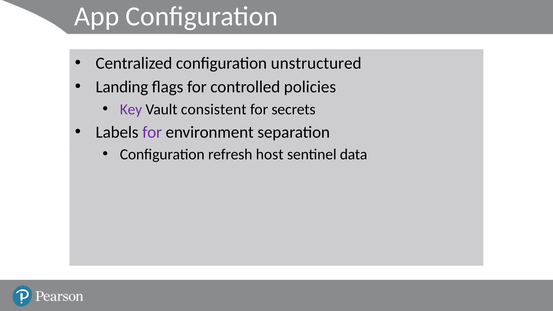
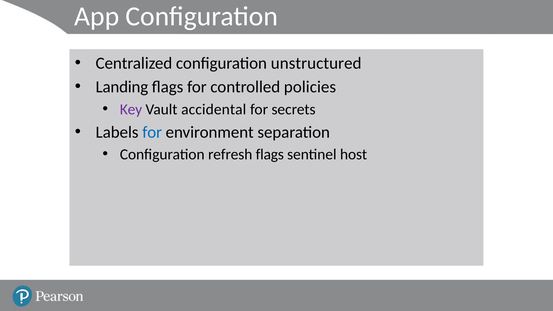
consistent: consistent -> accidental
for at (152, 132) colour: purple -> blue
refresh host: host -> flags
data: data -> host
